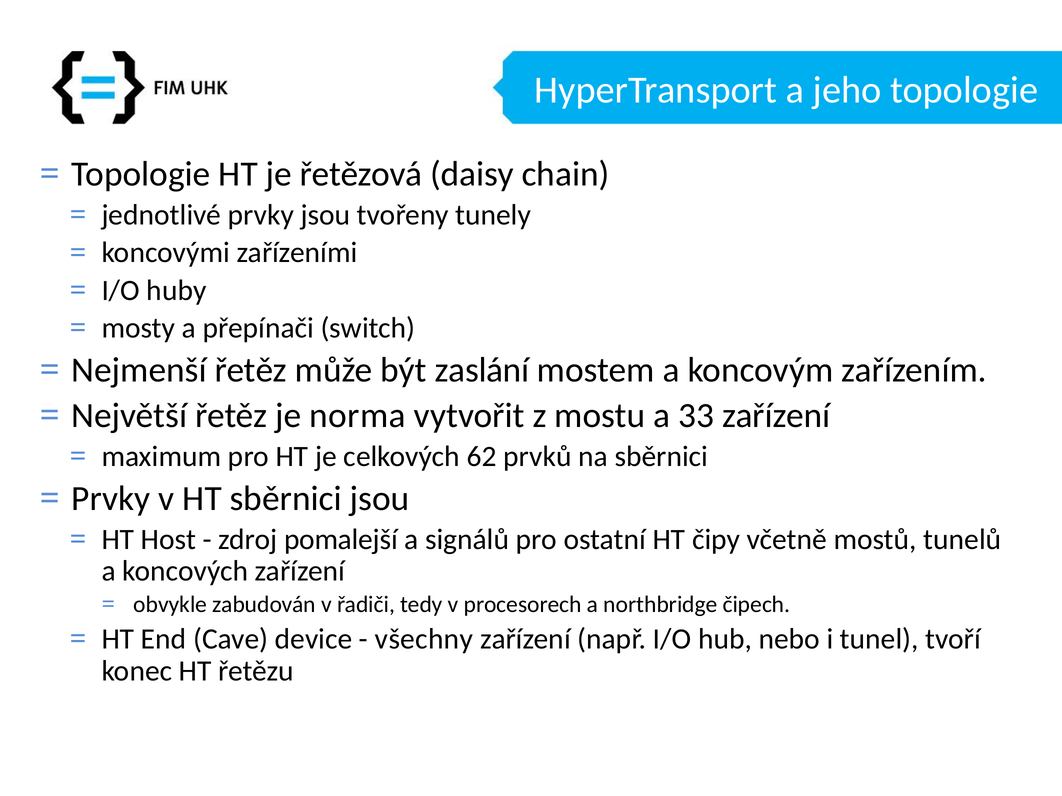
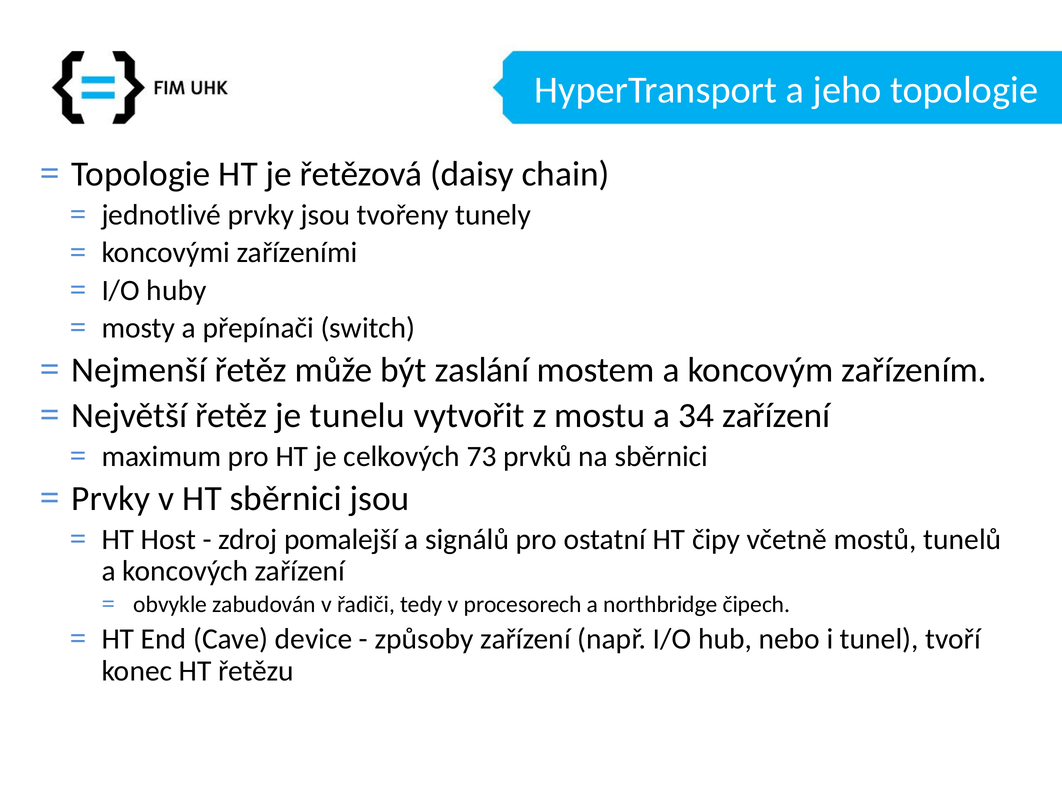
norma: norma -> tunelu
33: 33 -> 34
62: 62 -> 73
všechny: všechny -> způsoby
